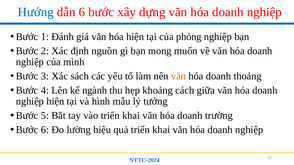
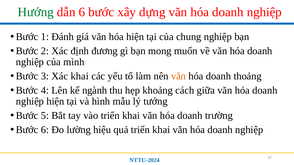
Hướng colour: blue -> green
phỏng: phỏng -> chung
nguồn: nguồn -> đương
Xác sách: sách -> khai
